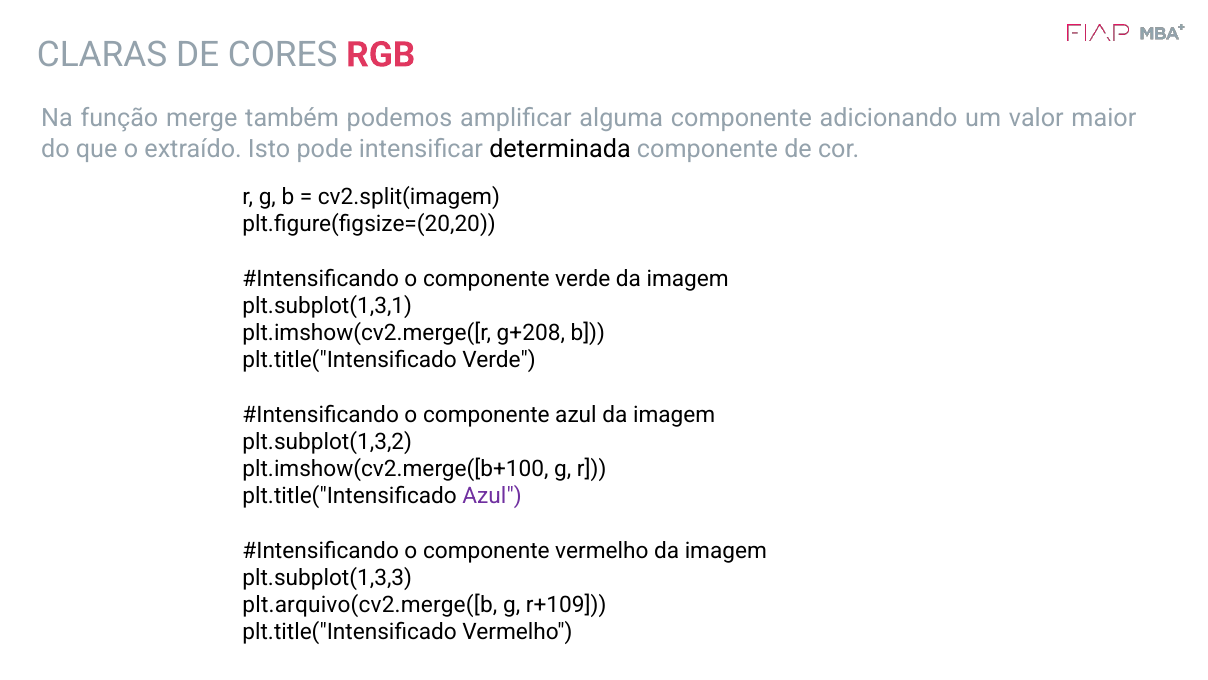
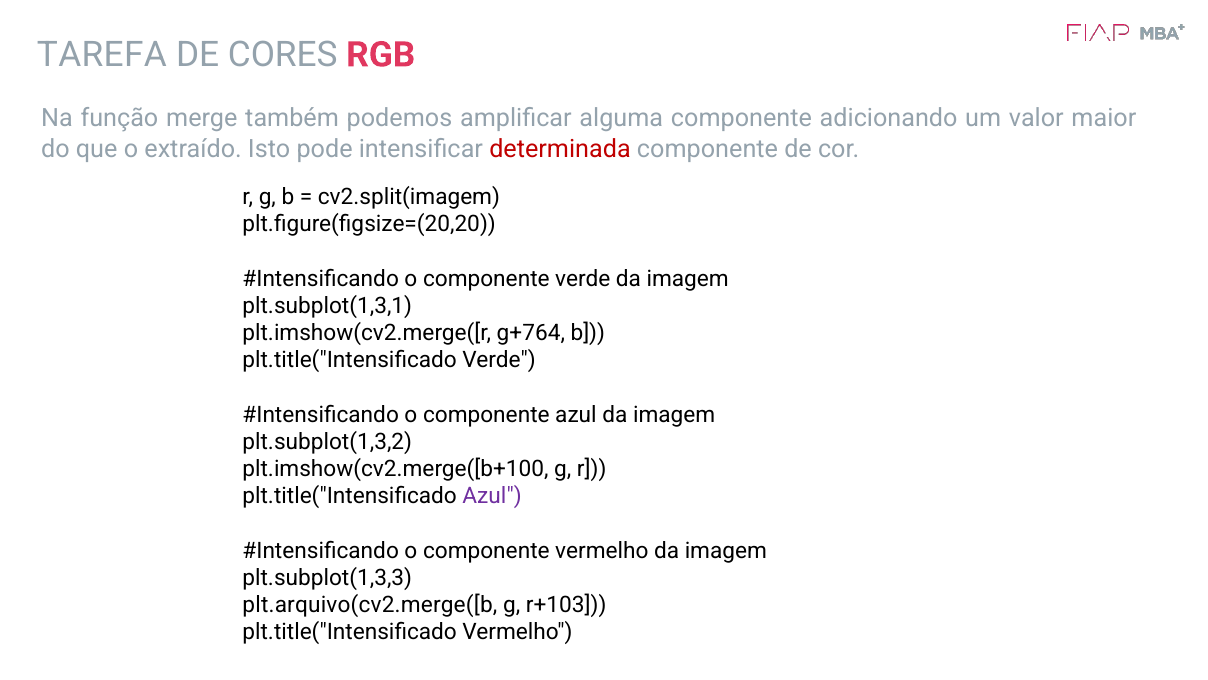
CLARAS: CLARAS -> TAREFA
determinada colour: black -> red
g+208: g+208 -> g+764
r+109: r+109 -> r+103
